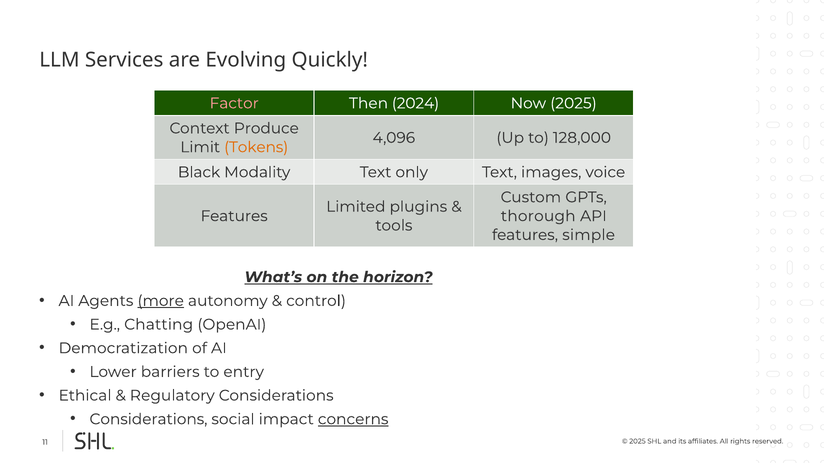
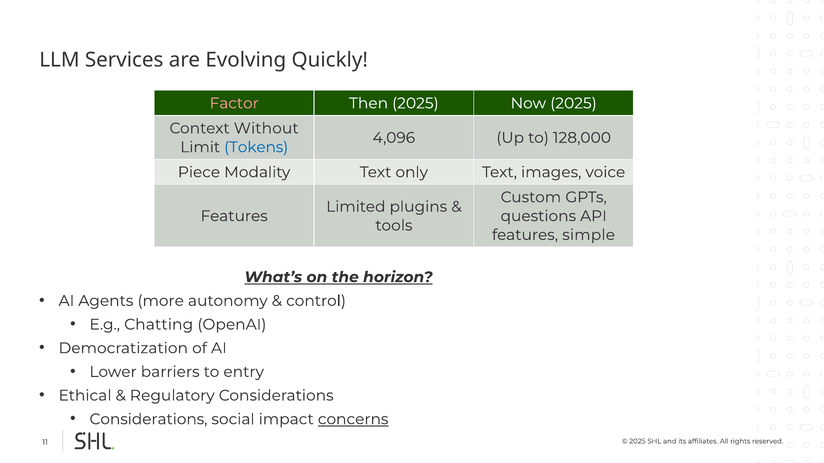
Then 2024: 2024 -> 2025
Produce: Produce -> Without
Tokens colour: orange -> blue
Black: Black -> Piece
thorough: thorough -> questions
more underline: present -> none
